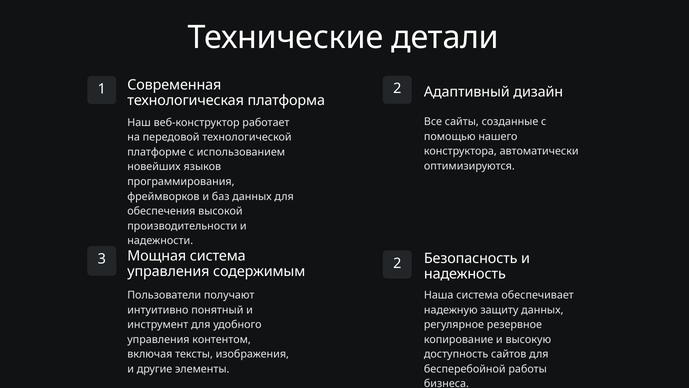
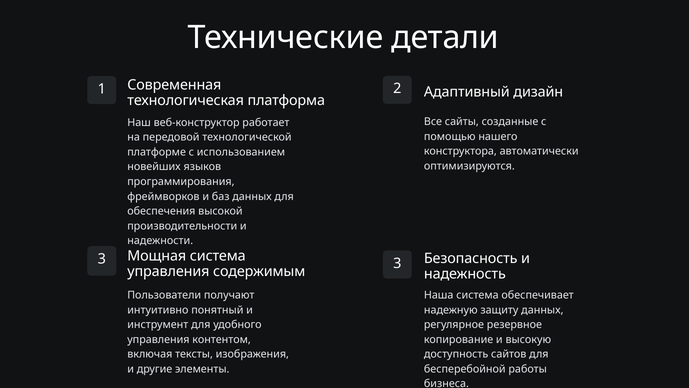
3 2: 2 -> 3
